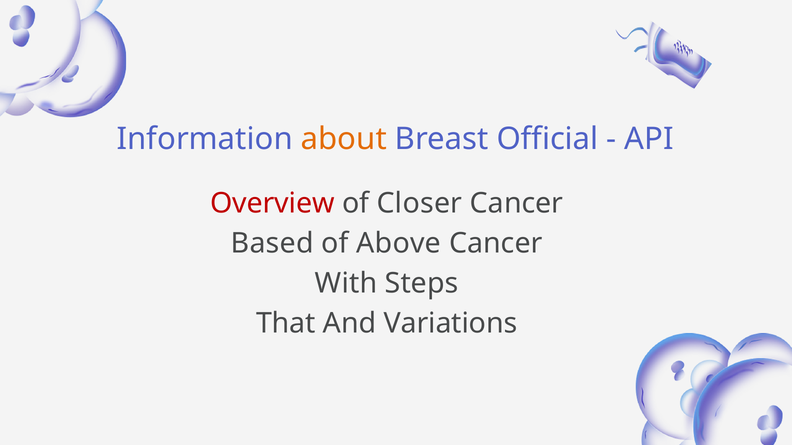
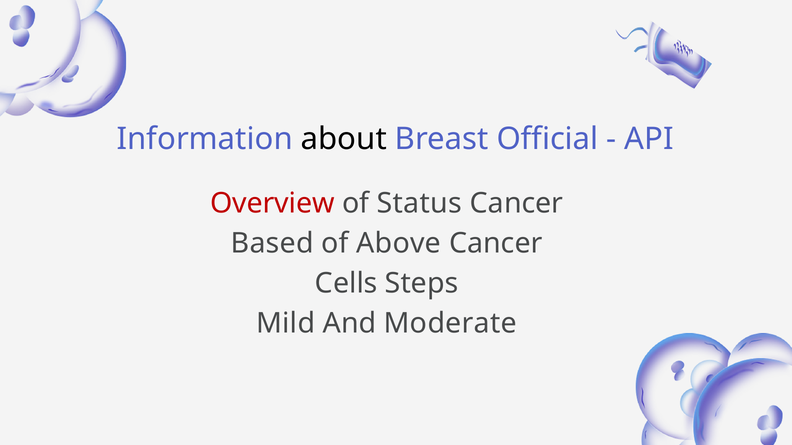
about colour: orange -> black
Closer: Closer -> Status
With: With -> Cells
That: That -> Mild
Variations: Variations -> Moderate
